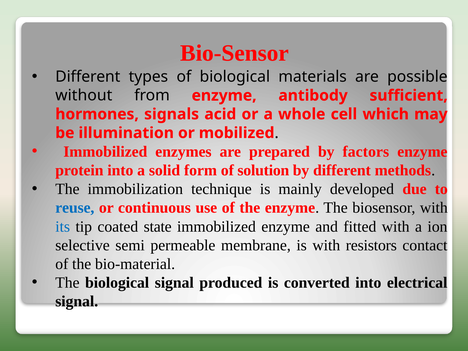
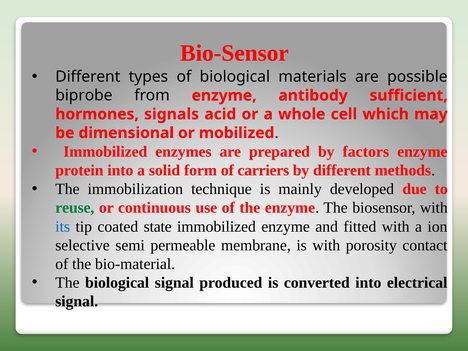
without: without -> biprobe
illumination: illumination -> dimensional
solution: solution -> carriers
reuse colour: blue -> green
resistors: resistors -> porosity
